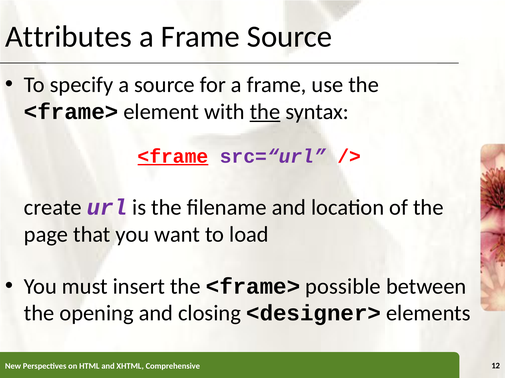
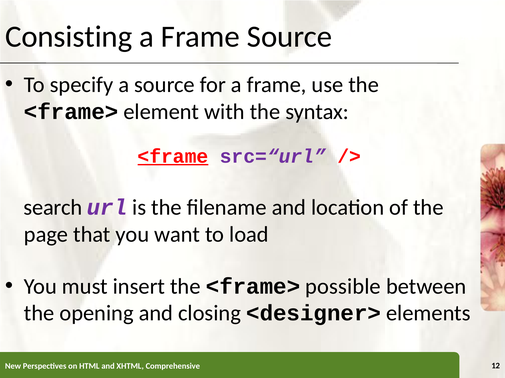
Attributes: Attributes -> Consisting
the at (265, 112) underline: present -> none
create: create -> search
